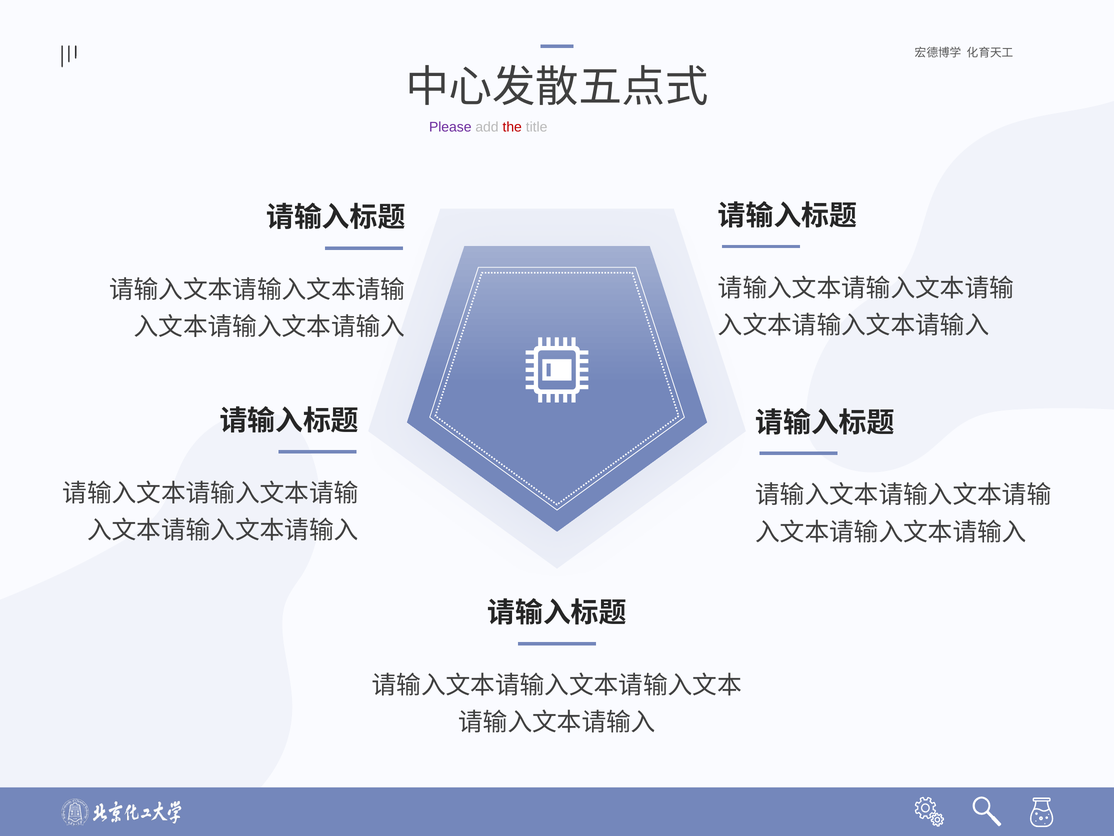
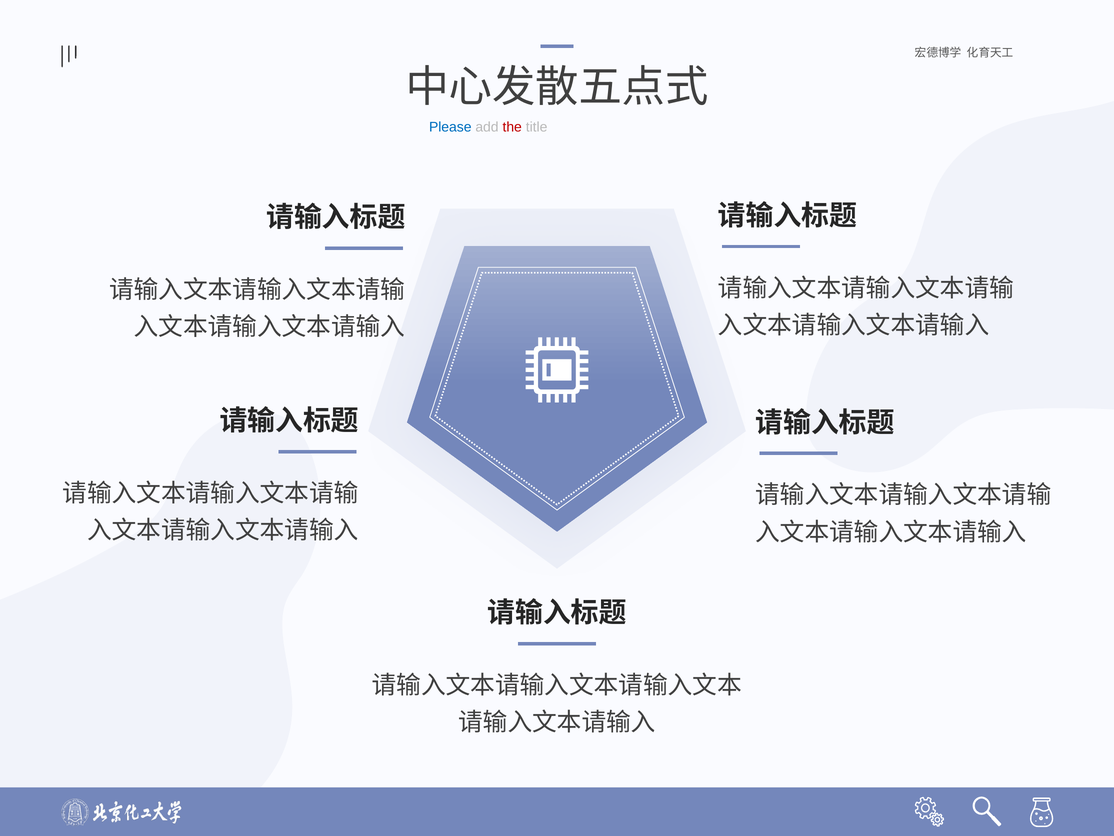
Please colour: purple -> blue
